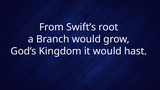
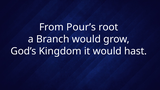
Swift’s: Swift’s -> Pour’s
